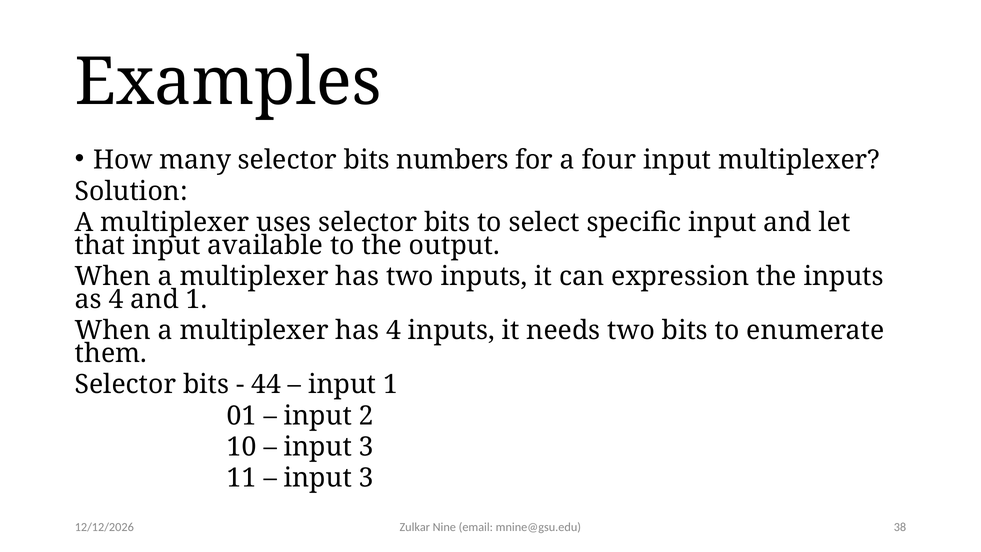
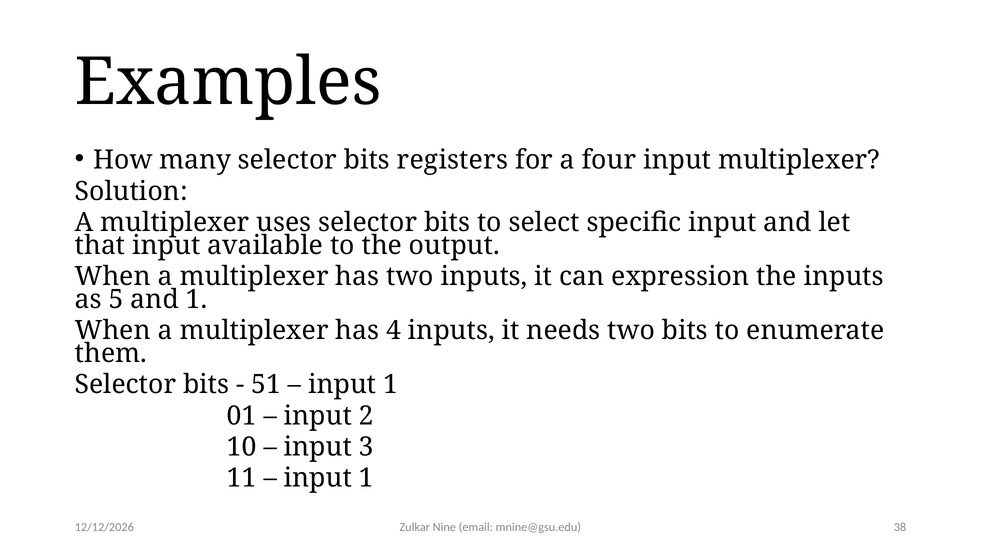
numbers: numbers -> registers
as 4: 4 -> 5
44: 44 -> 51
3 at (366, 478): 3 -> 1
